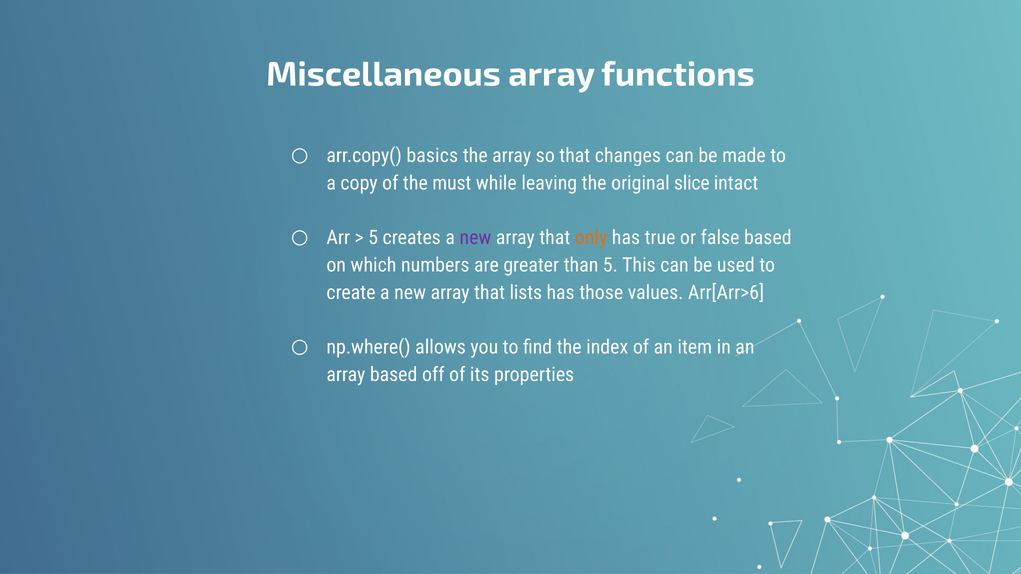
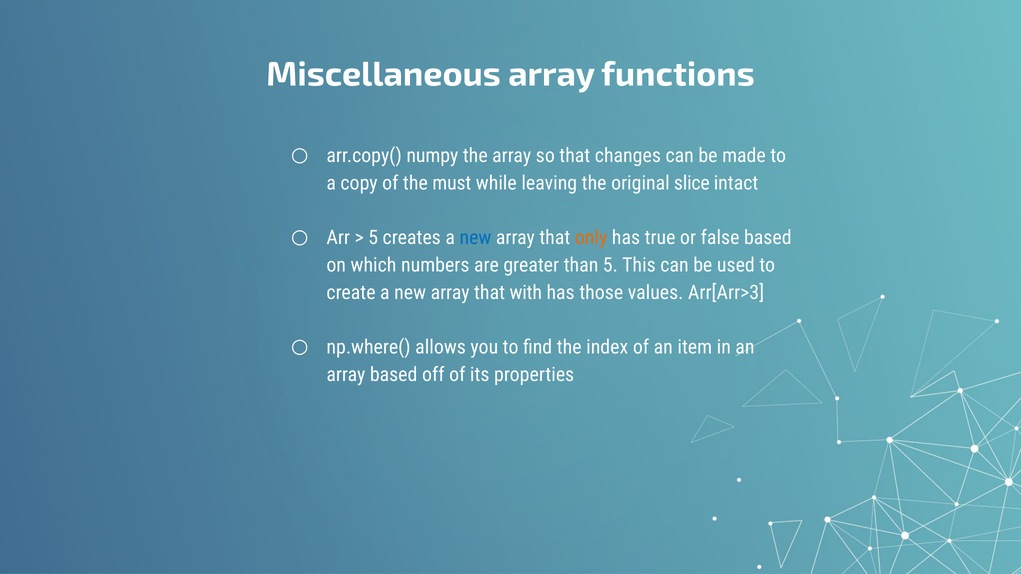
basics: basics -> numpy
new at (475, 238) colour: purple -> blue
lists: lists -> with
Arr[Arr>6: Arr[Arr>6 -> Arr[Arr>3
